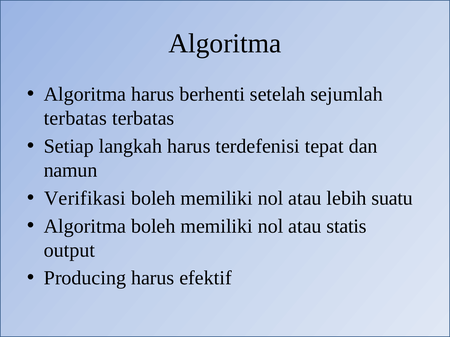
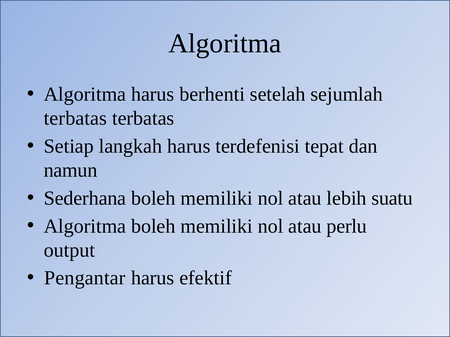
Verifikasi: Verifikasi -> Sederhana
statis: statis -> perlu
Producing: Producing -> Pengantar
